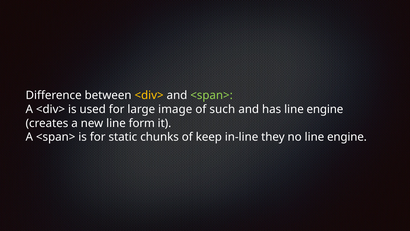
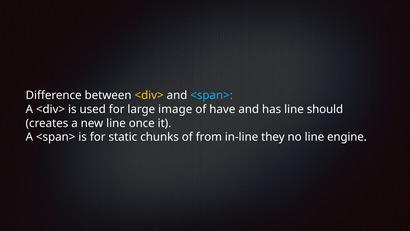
<span> at (212, 95) colour: light green -> light blue
such: such -> have
has line engine: engine -> should
form: form -> once
keep: keep -> from
